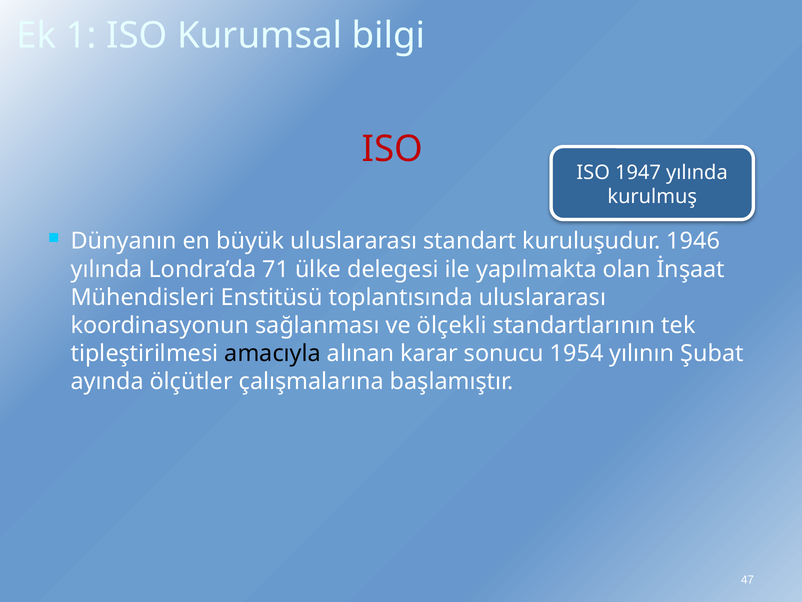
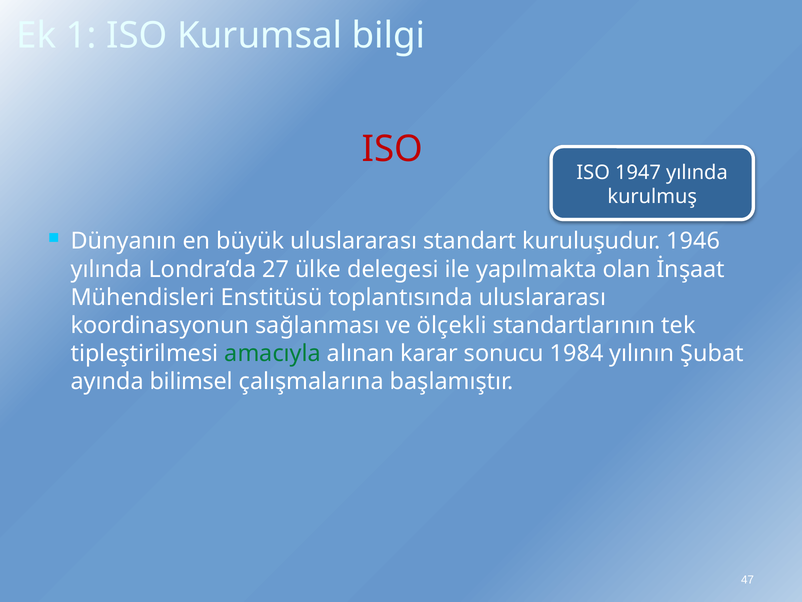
71: 71 -> 27
amacıyla colour: black -> green
1954: 1954 -> 1984
ölçütler: ölçütler -> bilimsel
